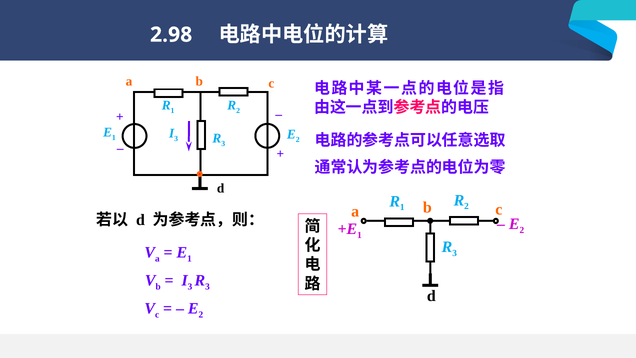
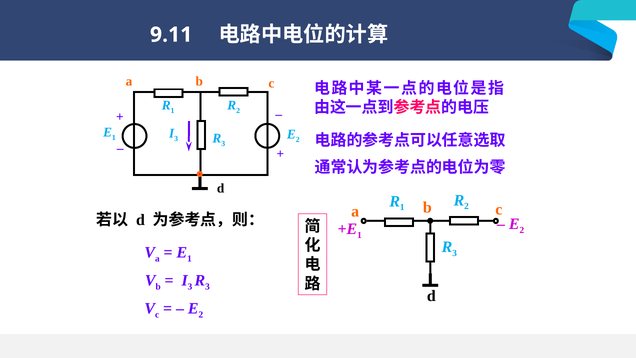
2.98: 2.98 -> 9.11
